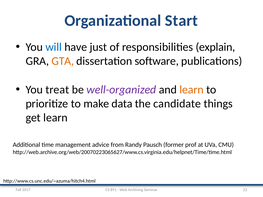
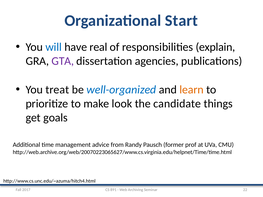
just: just -> real
GTA colour: orange -> purple
software: software -> agencies
well-organized colour: purple -> blue
data: data -> look
get learn: learn -> goals
